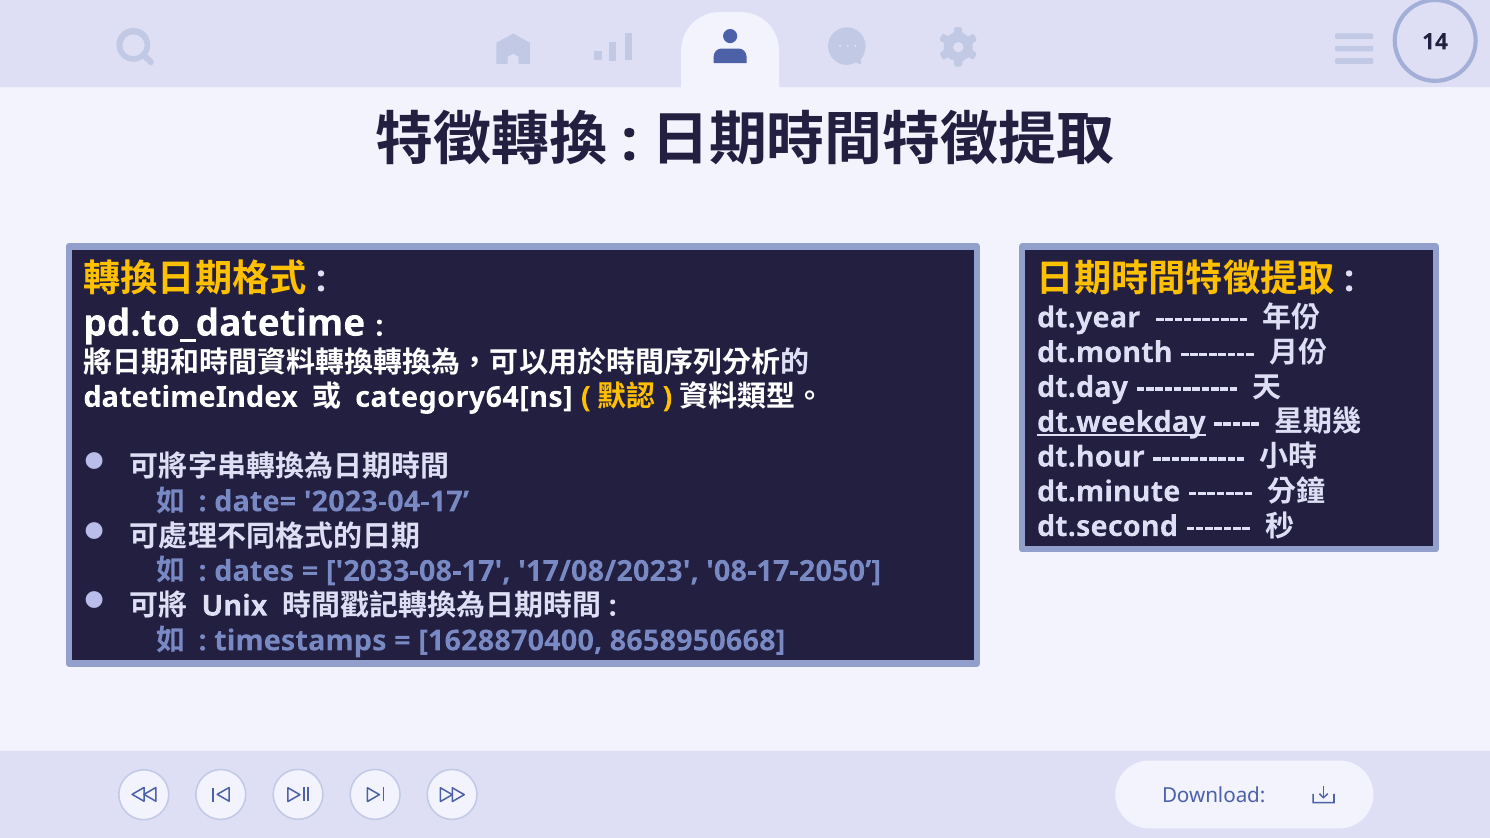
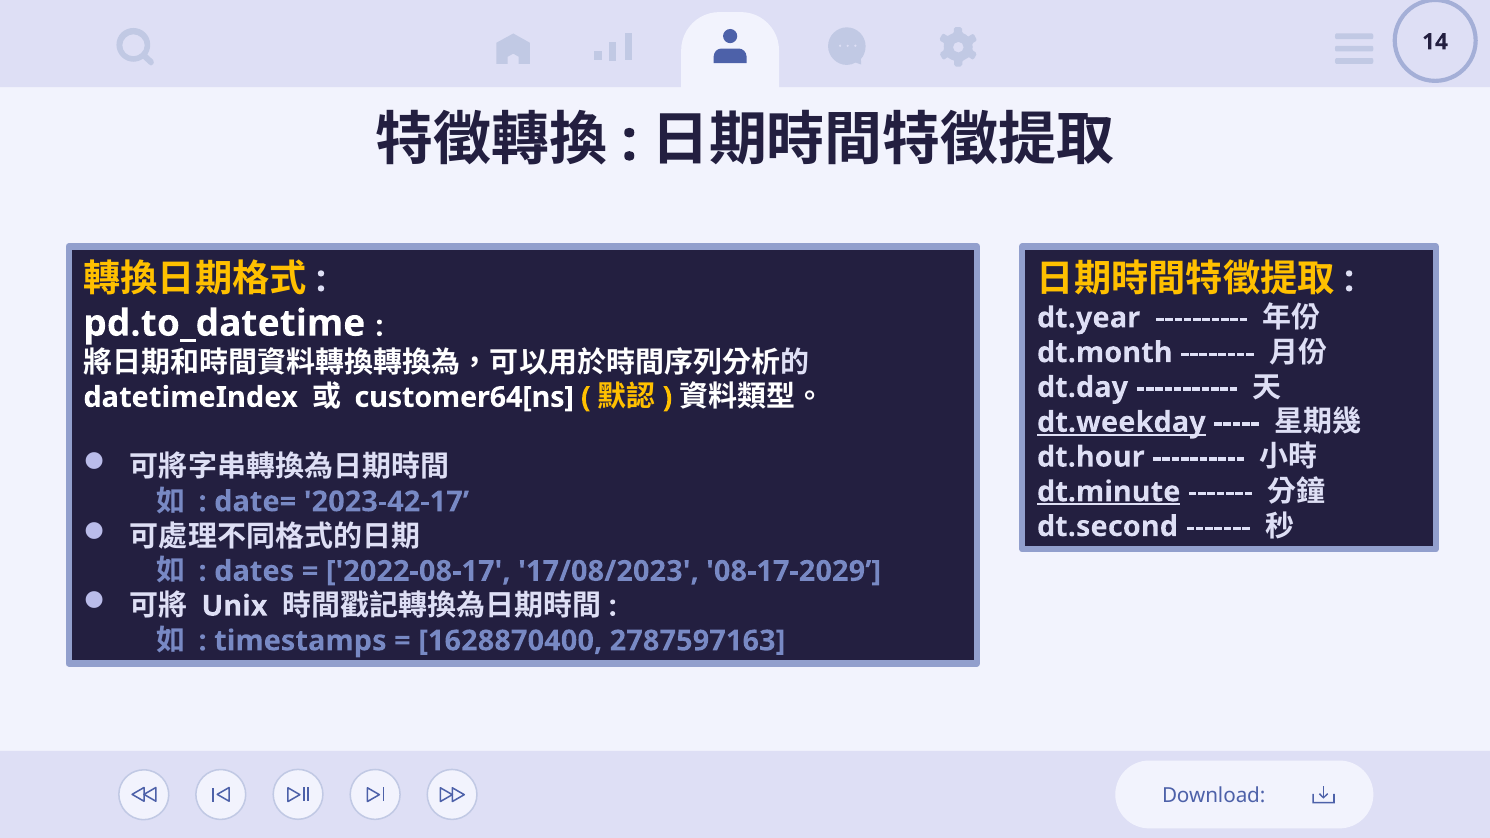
category64[ns: category64[ns -> customer64[ns
dt.minute underline: none -> present
2023-04-17: 2023-04-17 -> 2023-42-17
2033-08-17: 2033-08-17 -> 2022-08-17
08-17-2050: 08-17-2050 -> 08-17-2029
8658950668: 8658950668 -> 2787597163
